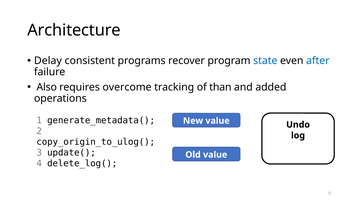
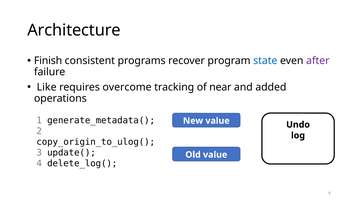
Delay: Delay -> Finish
after colour: blue -> purple
Also: Also -> Like
than: than -> near
